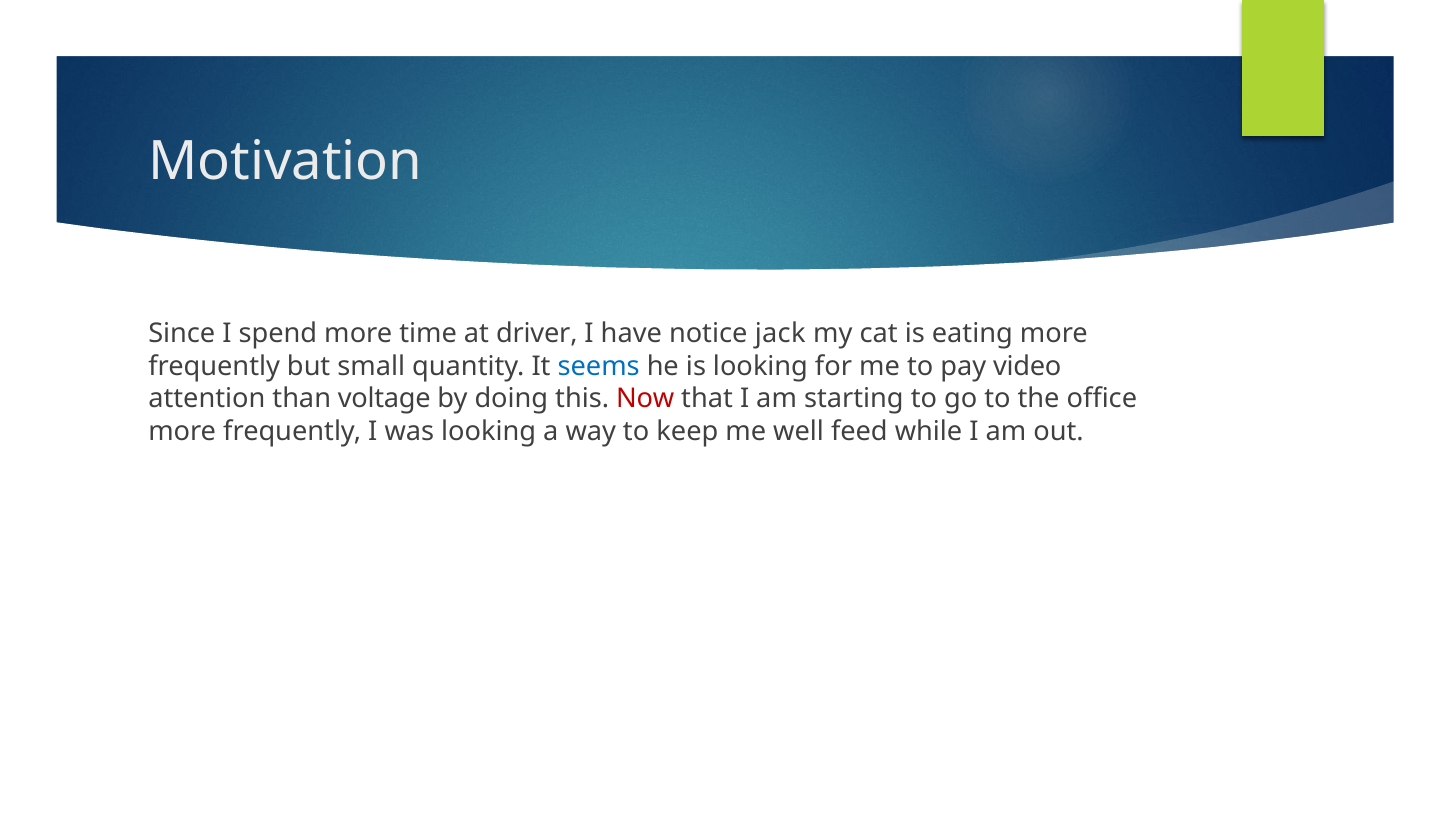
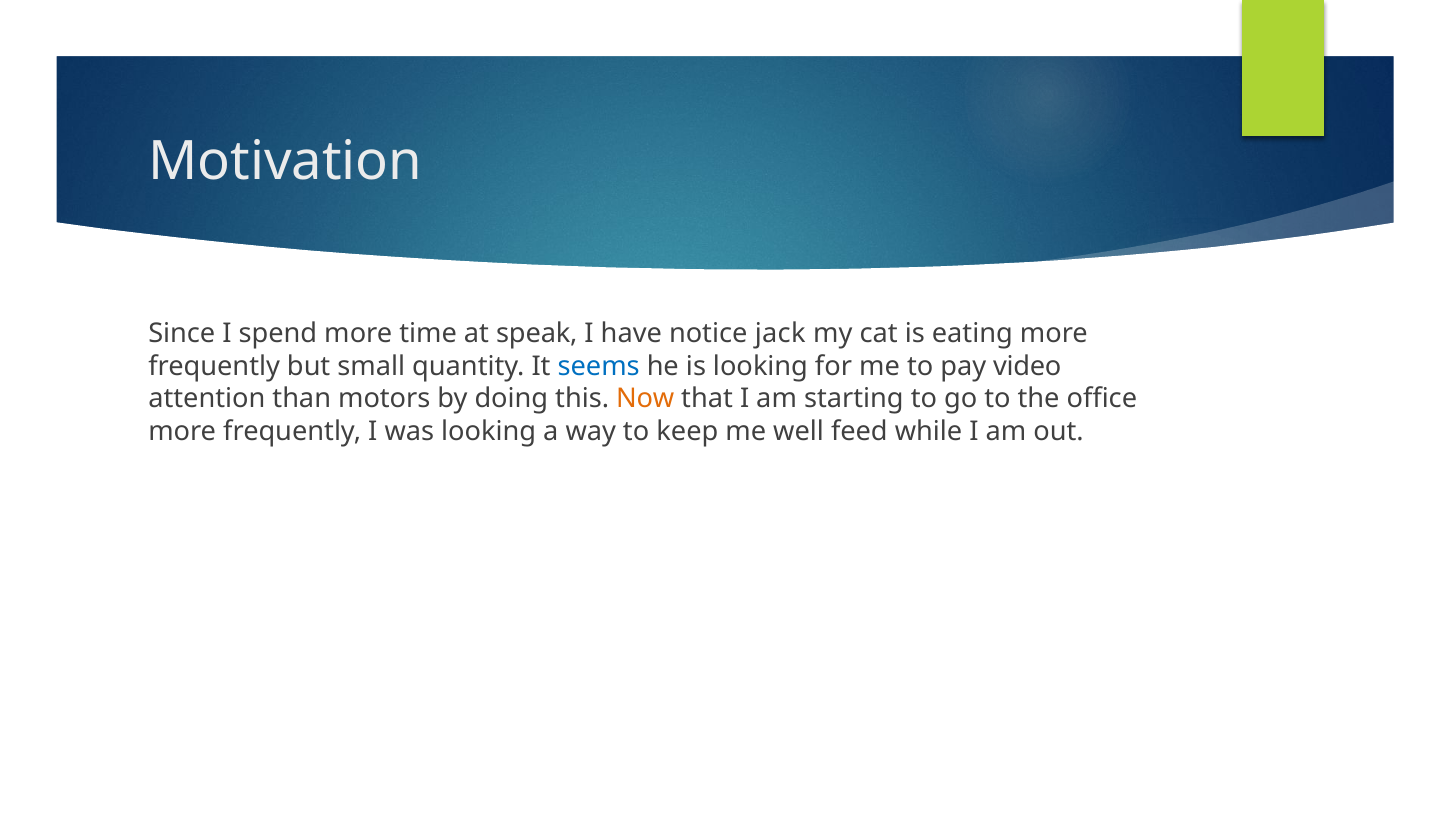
driver: driver -> speak
voltage: voltage -> motors
Now colour: red -> orange
